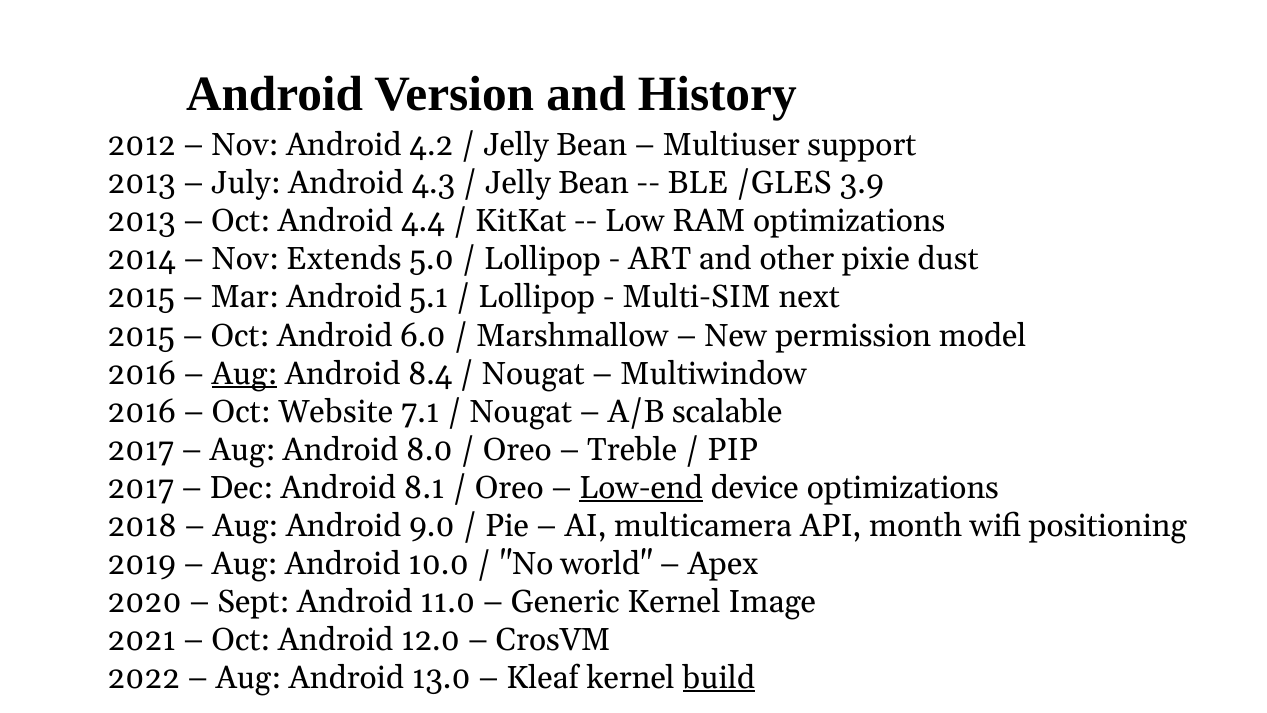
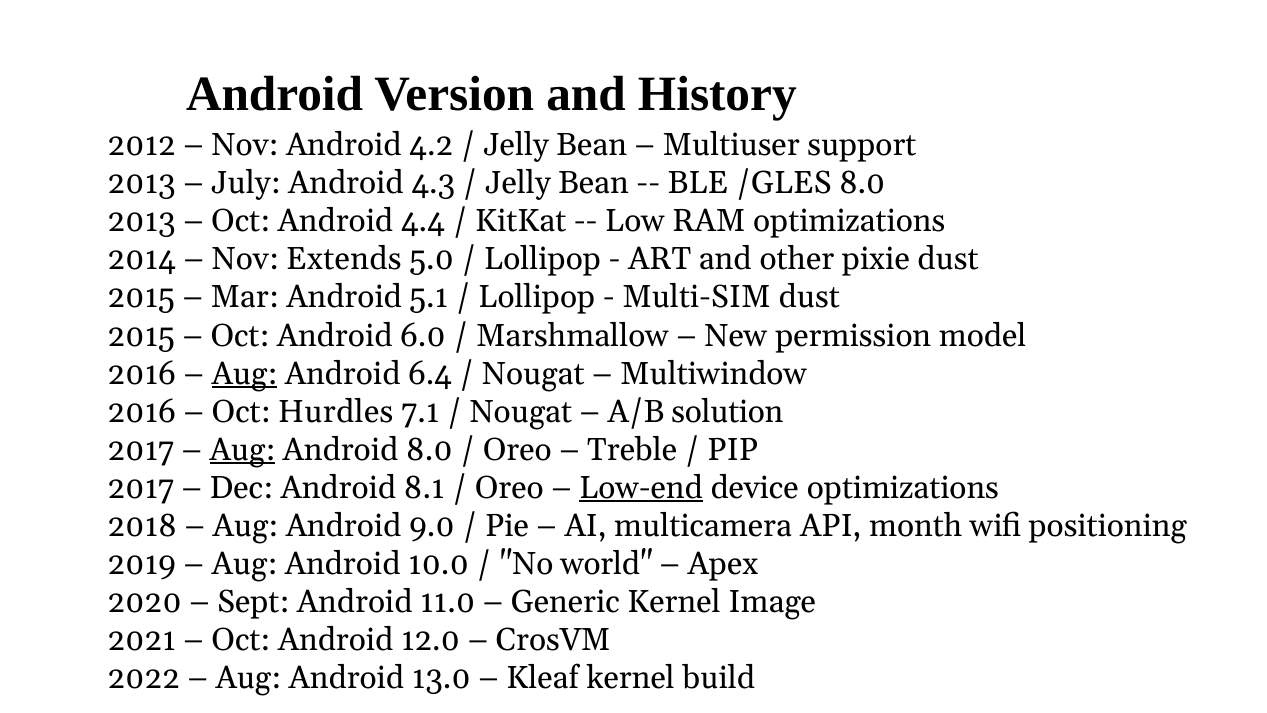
/GLES 3.9: 3.9 -> 8.0
Multi-SIM next: next -> dust
8.4: 8.4 -> 6.4
Website: Website -> Hurdles
scalable: scalable -> solution
Aug at (242, 449) underline: none -> present
build underline: present -> none
